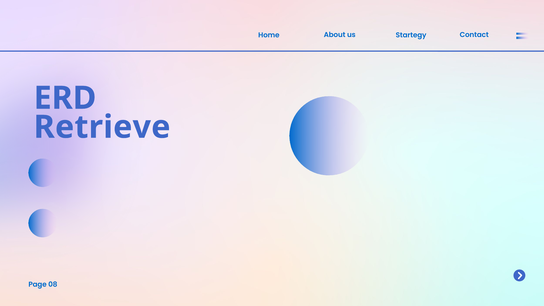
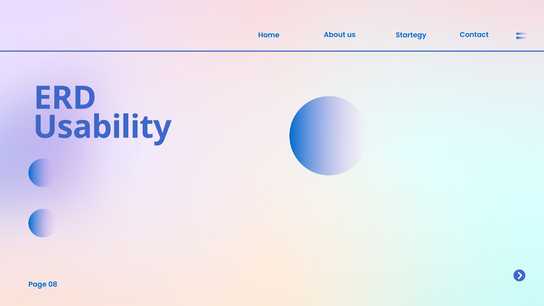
Retrieve: Retrieve -> Usability
